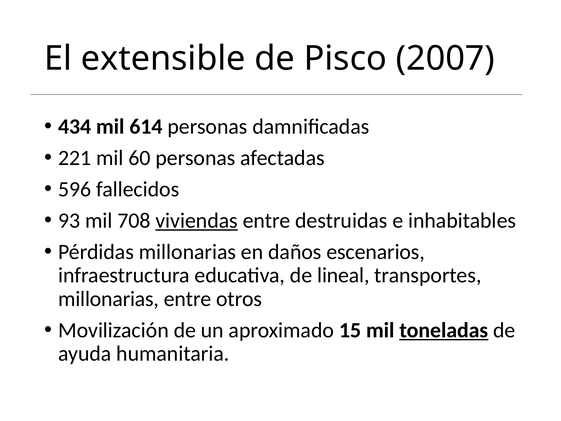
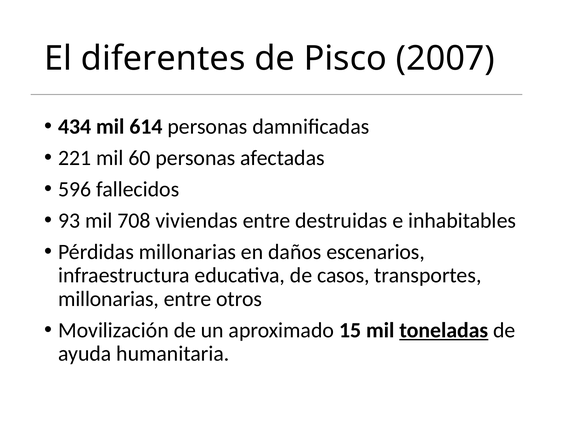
extensible: extensible -> diferentes
viviendas underline: present -> none
lineal: lineal -> casos
